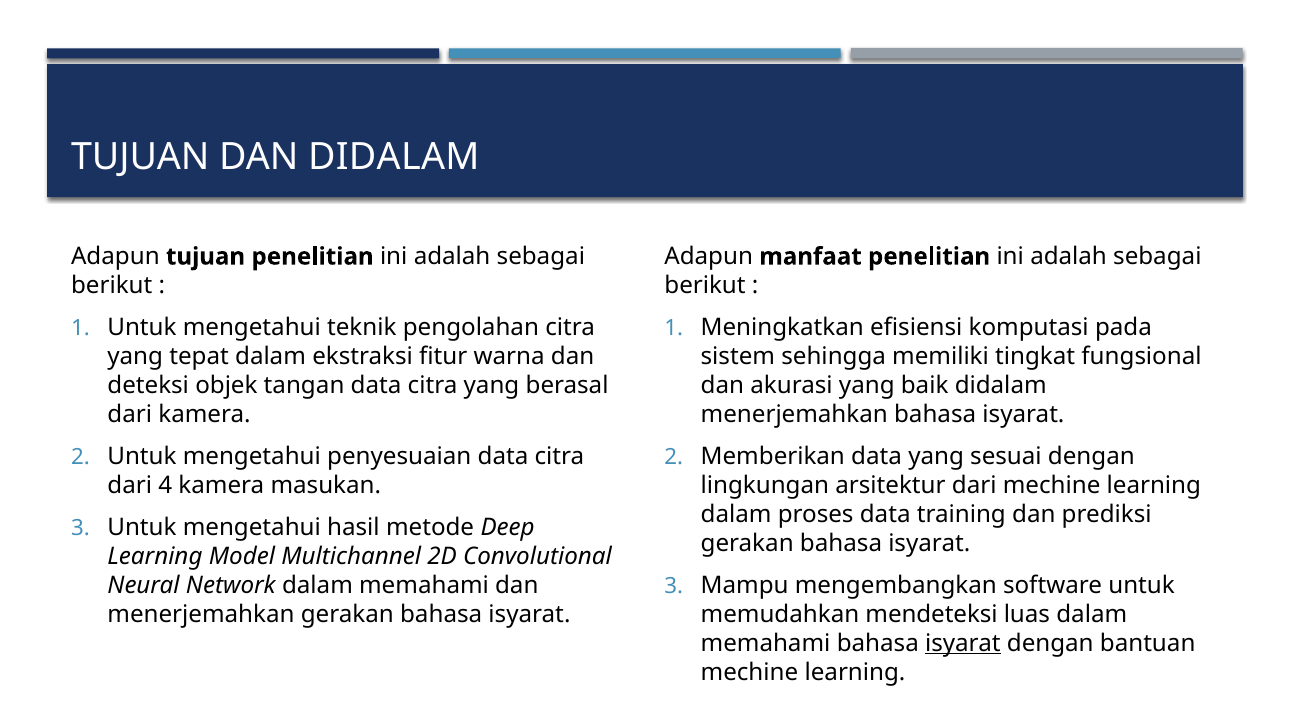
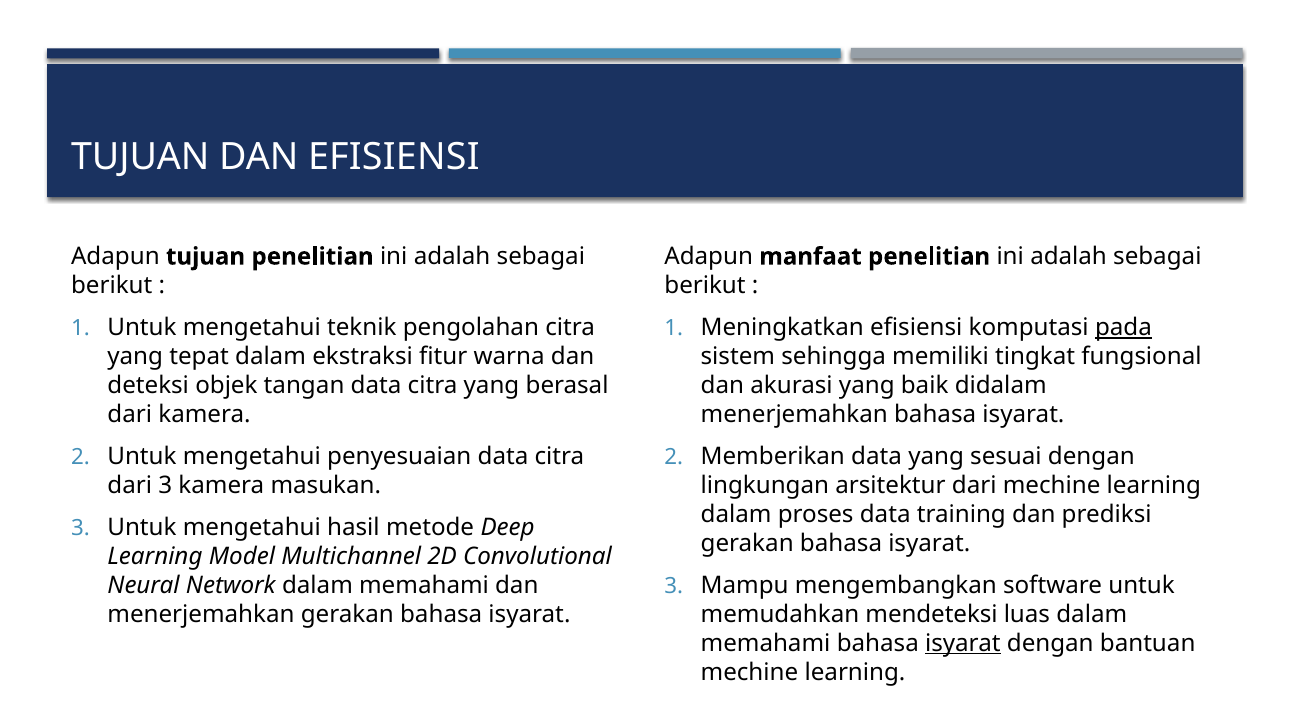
DAN DIDALAM: DIDALAM -> EFISIENSI
pada underline: none -> present
dari 4: 4 -> 3
